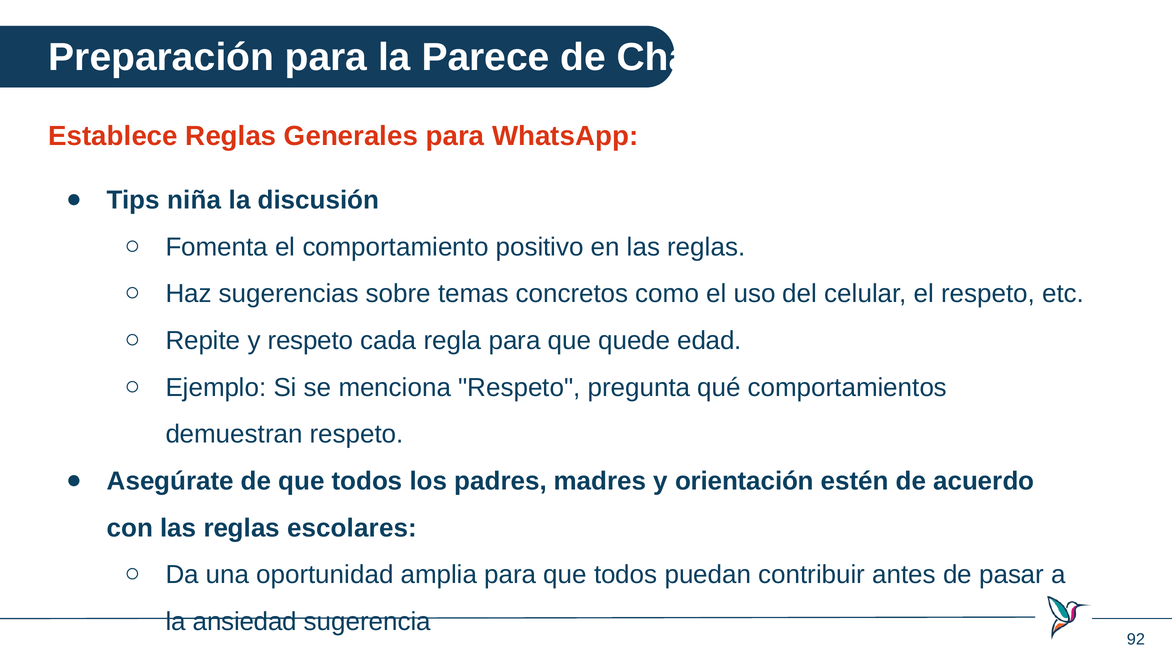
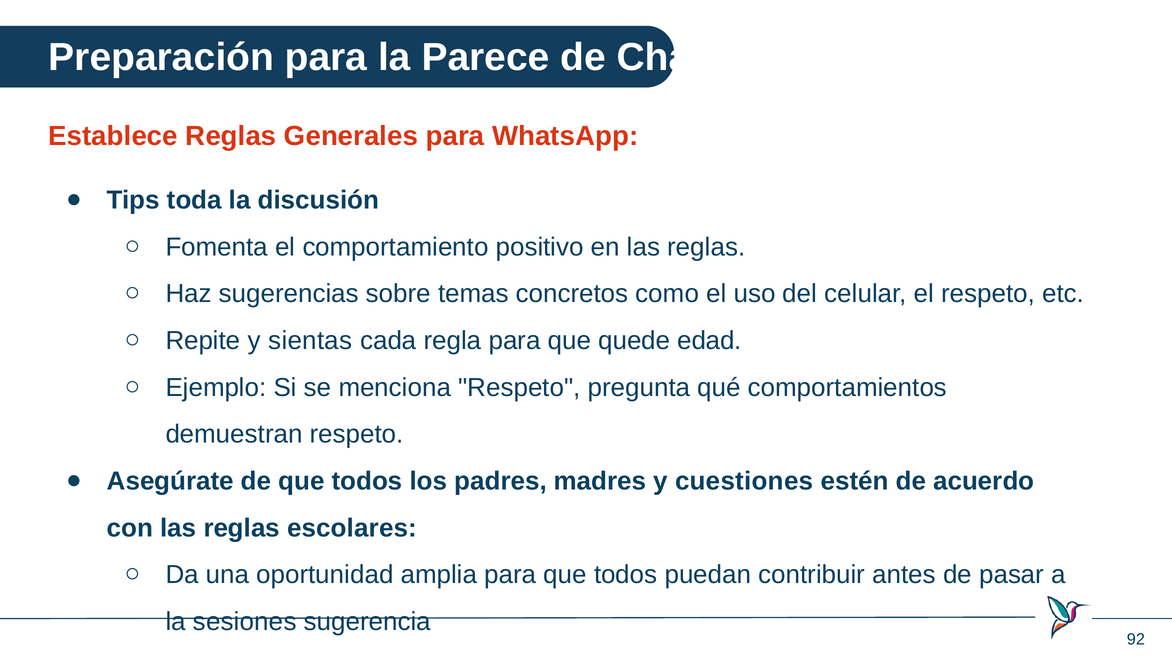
niña: niña -> toda
y respeto: respeto -> sientas
orientación: orientación -> cuestiones
ansiedad: ansiedad -> sesiones
